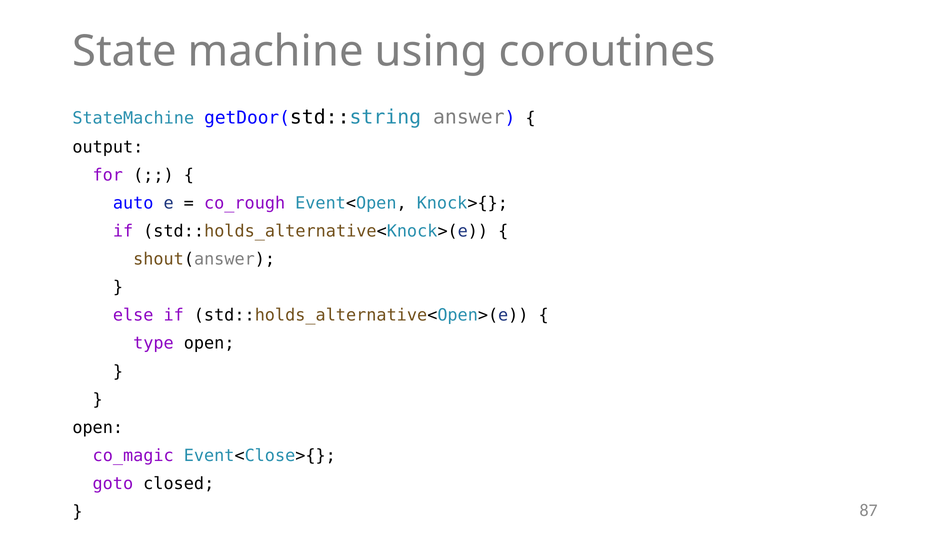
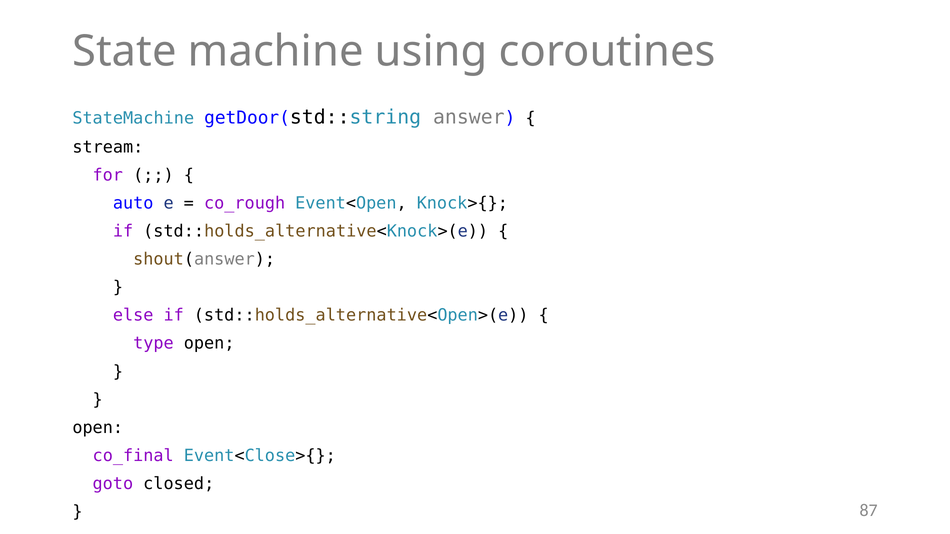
output: output -> stream
co_magic: co_magic -> co_final
